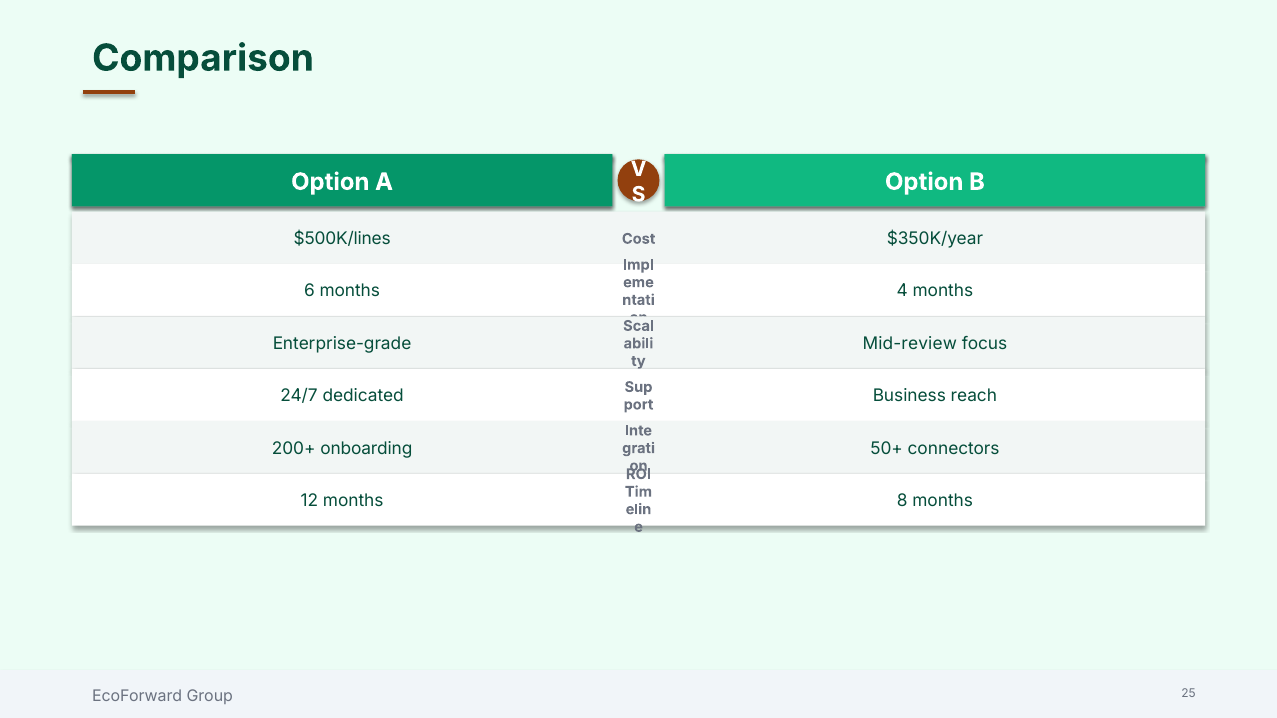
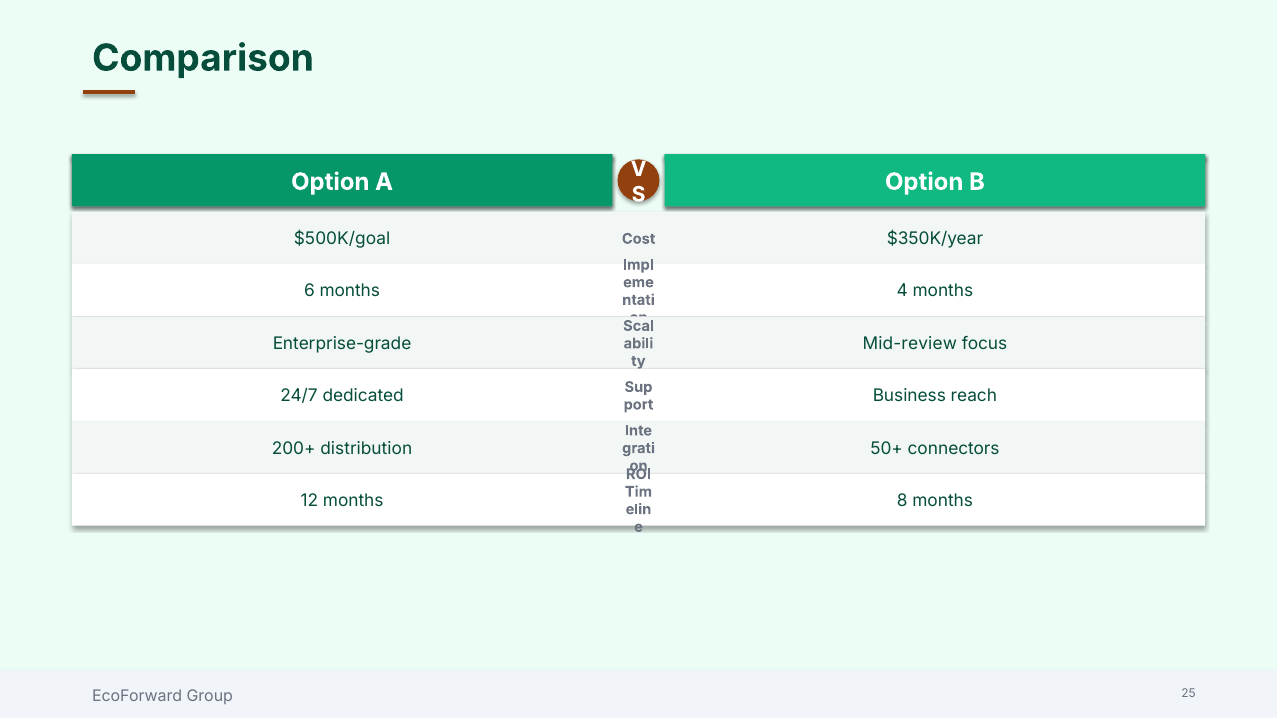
$500K/lines: $500K/lines -> $500K/goal
onboarding: onboarding -> distribution
